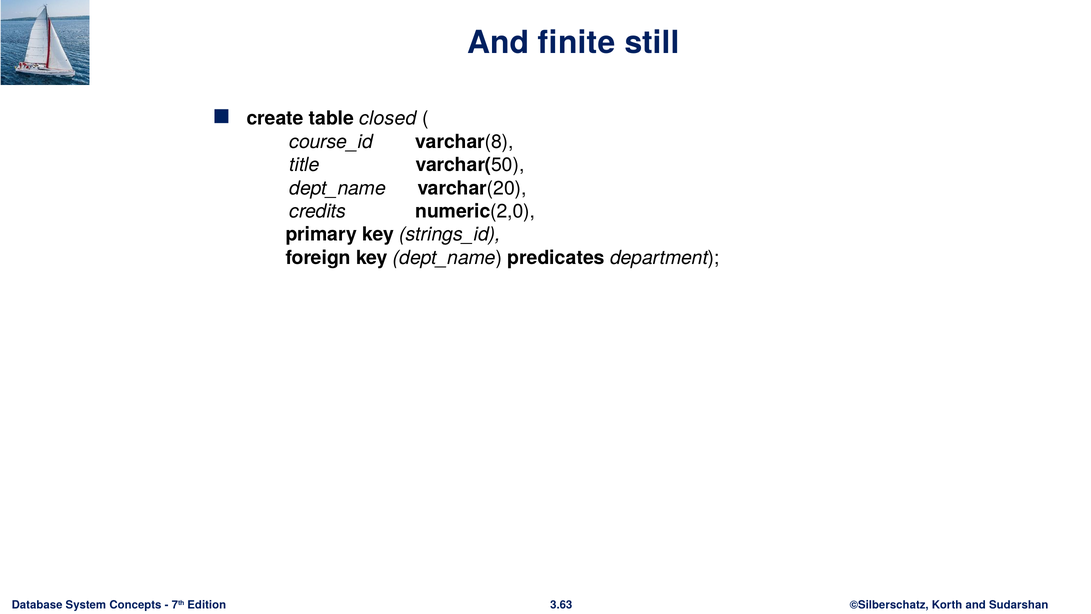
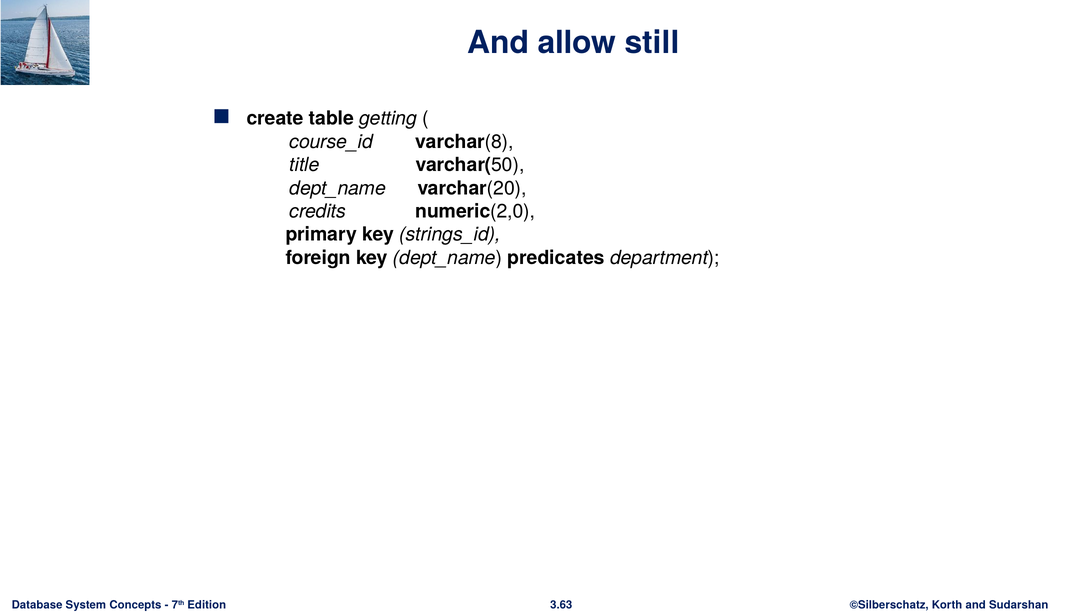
finite: finite -> allow
closed: closed -> getting
